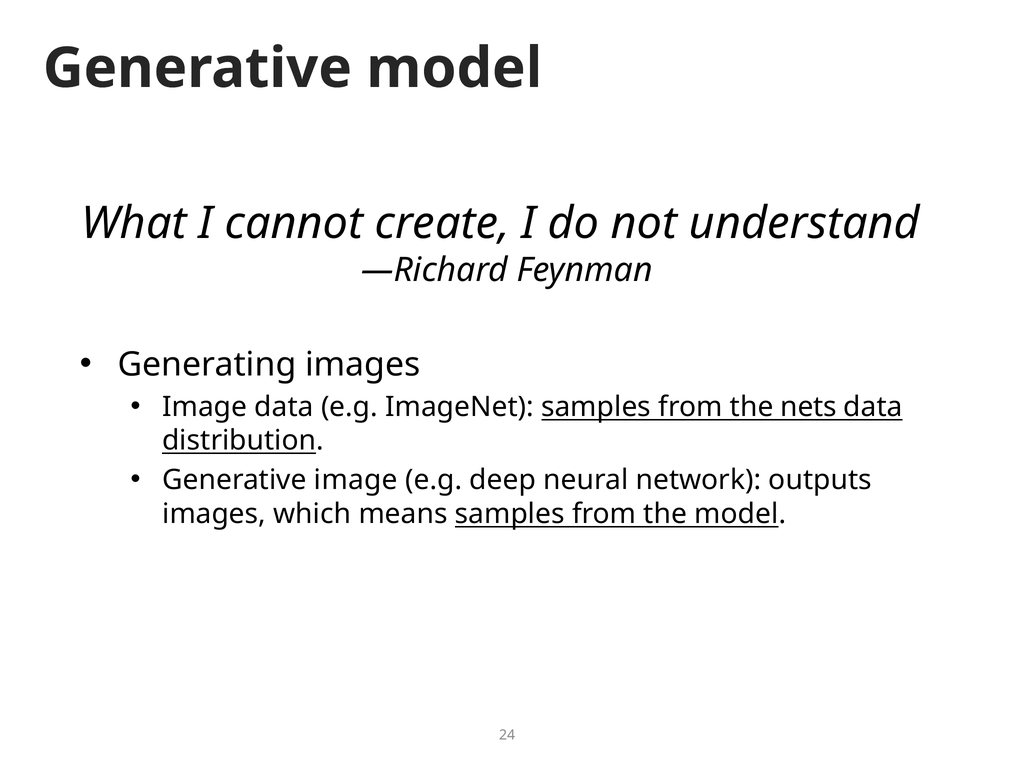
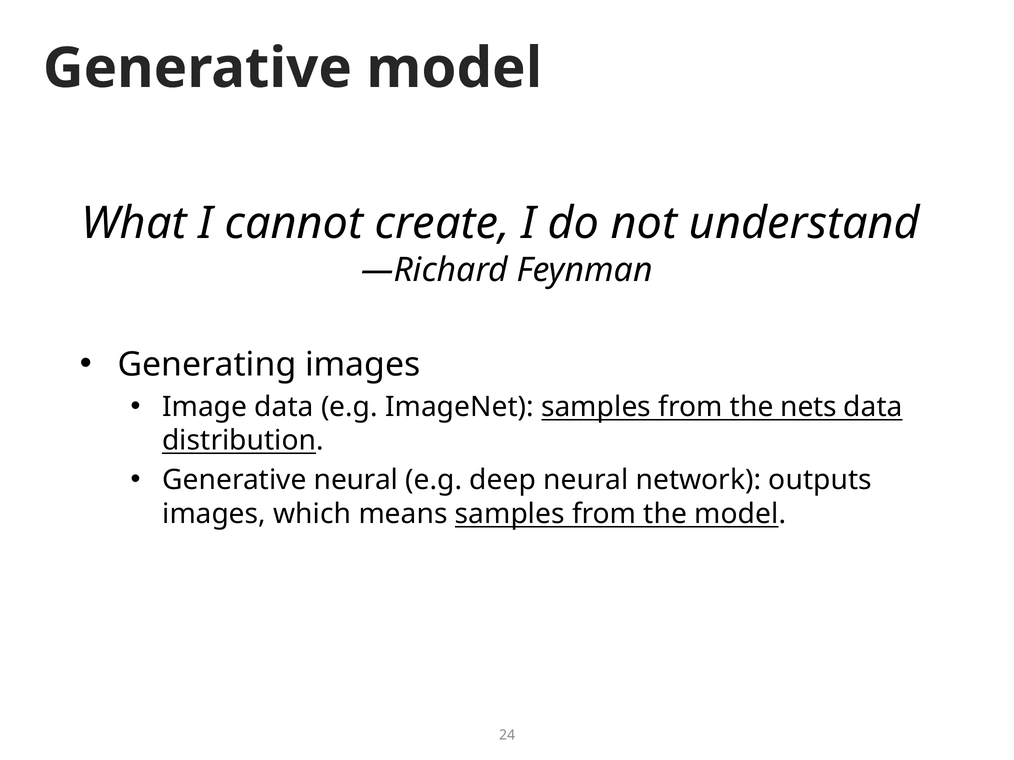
Generative image: image -> neural
